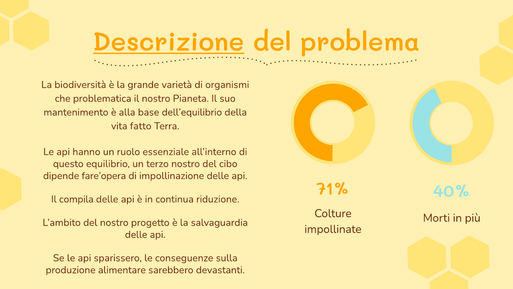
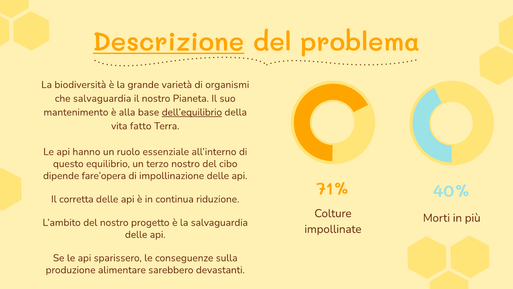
che problematica: problematica -> salvaguardia
dell’equilibrio underline: none -> present
compila: compila -> corretta
